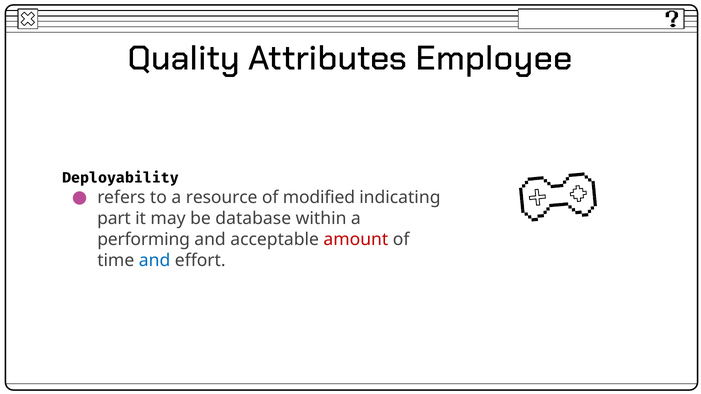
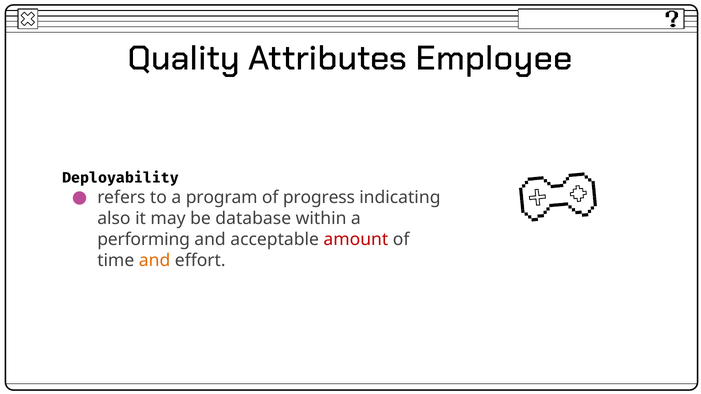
resource: resource -> program
modified: modified -> progress
part: part -> also
and at (155, 261) colour: blue -> orange
